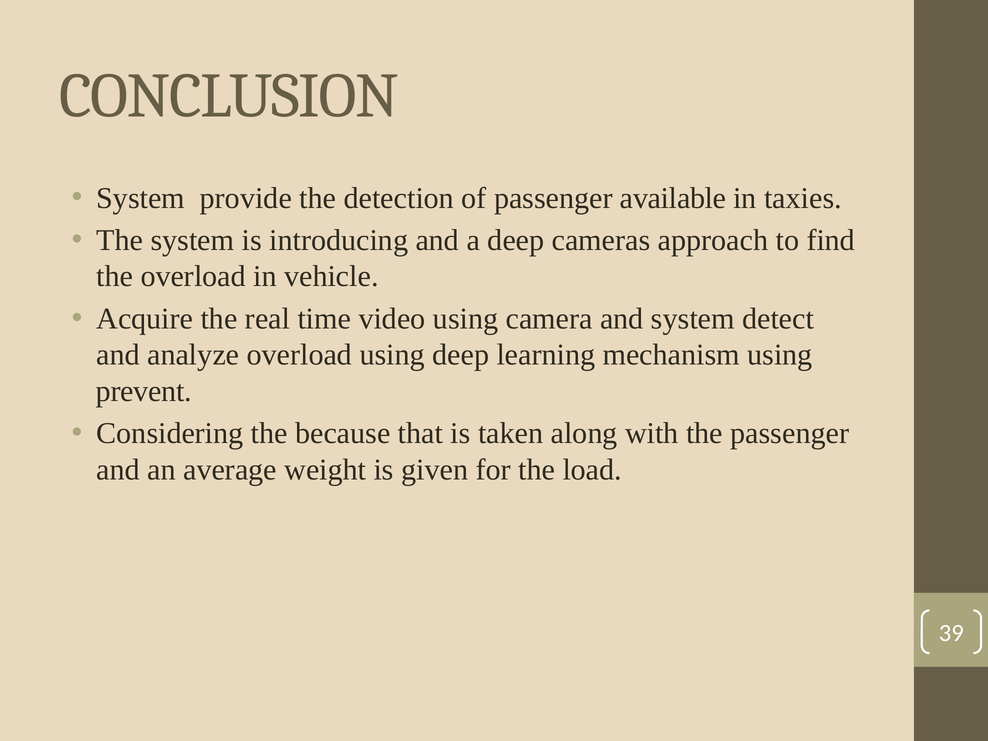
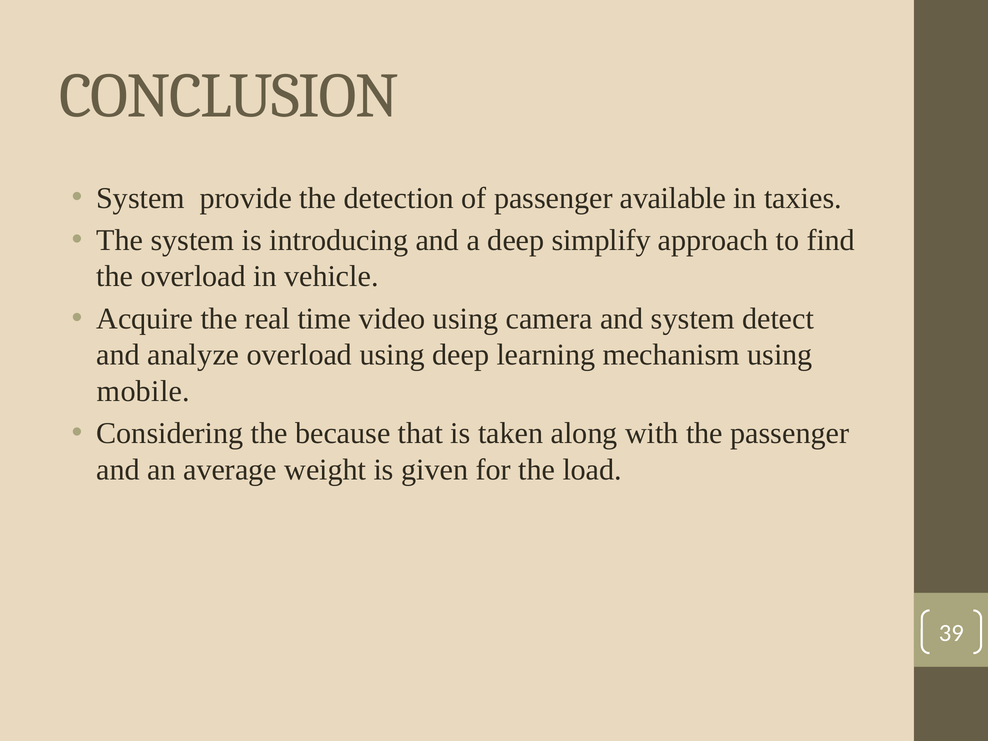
cameras: cameras -> simplify
prevent: prevent -> mobile
